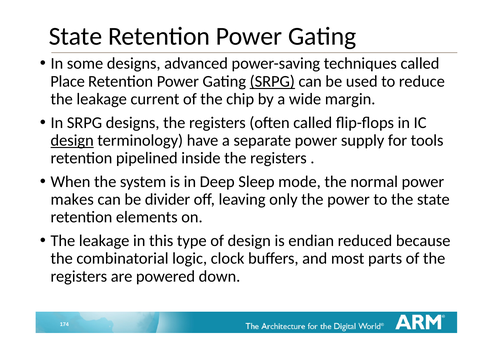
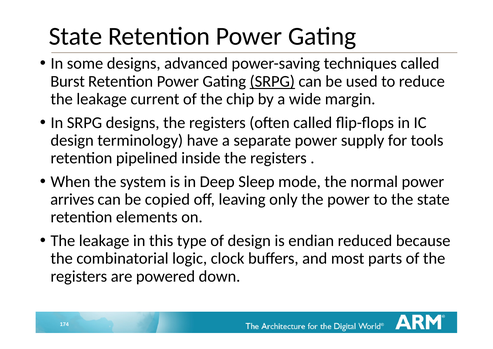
Place: Place -> Burst
design at (72, 140) underline: present -> none
makes: makes -> arrives
divider: divider -> copied
